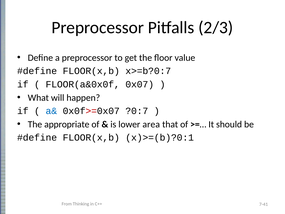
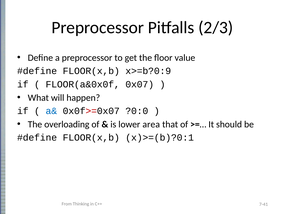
x>=b?0:7: x>=b?0:7 -> x>=b?0:9
?0:7: ?0:7 -> ?0:0
appropriate: appropriate -> overloading
